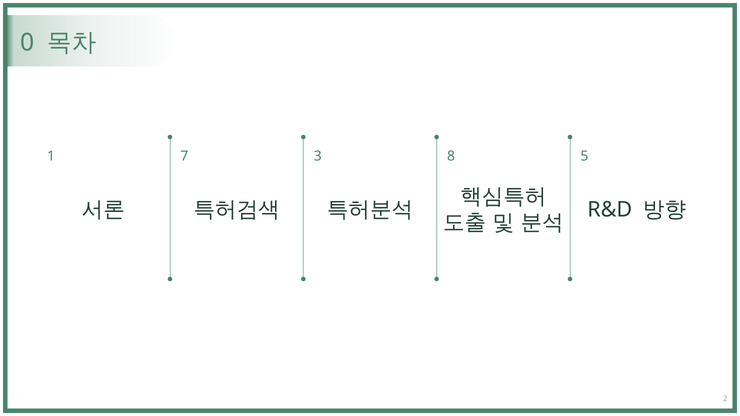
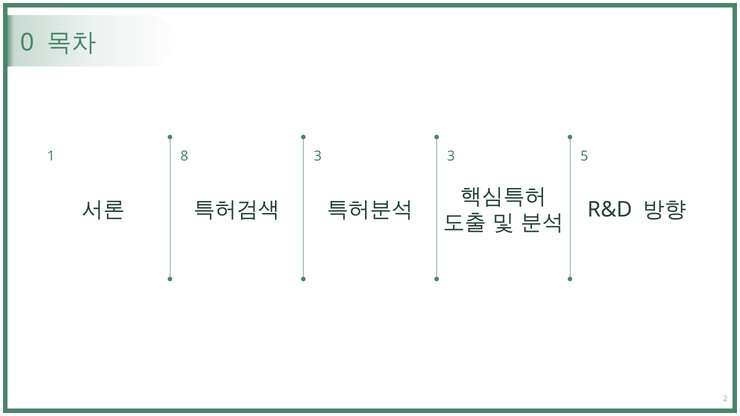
7: 7 -> 8
3 8: 8 -> 3
